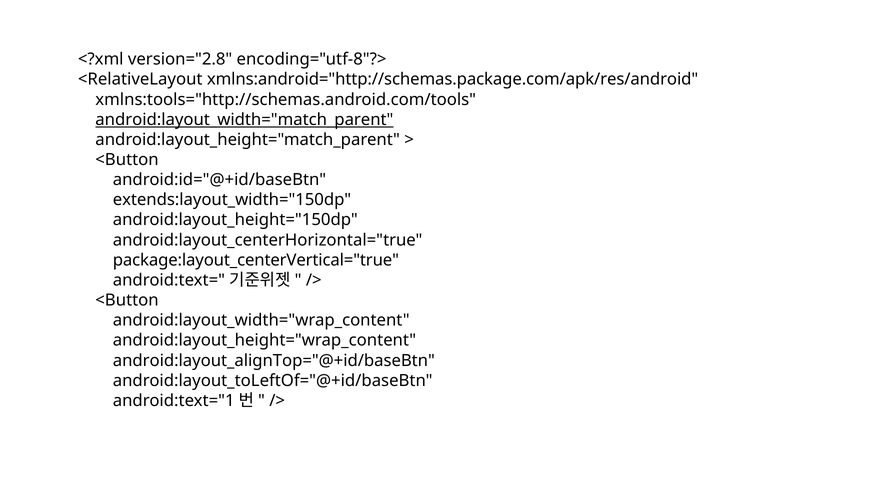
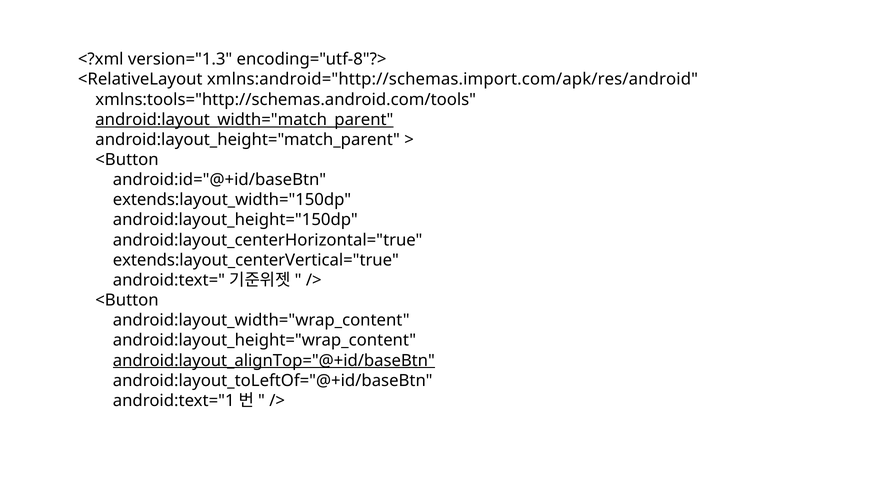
version="2.8: version="2.8 -> version="1.3
xmlns:android="http://schemas.package.com/apk/res/android: xmlns:android="http://schemas.package.com/apk/res/android -> xmlns:android="http://schemas.import.com/apk/res/android
package:layout_centerVertical="true: package:layout_centerVertical="true -> extends:layout_centerVertical="true
android:layout_alignTop="@+id/baseBtn underline: none -> present
